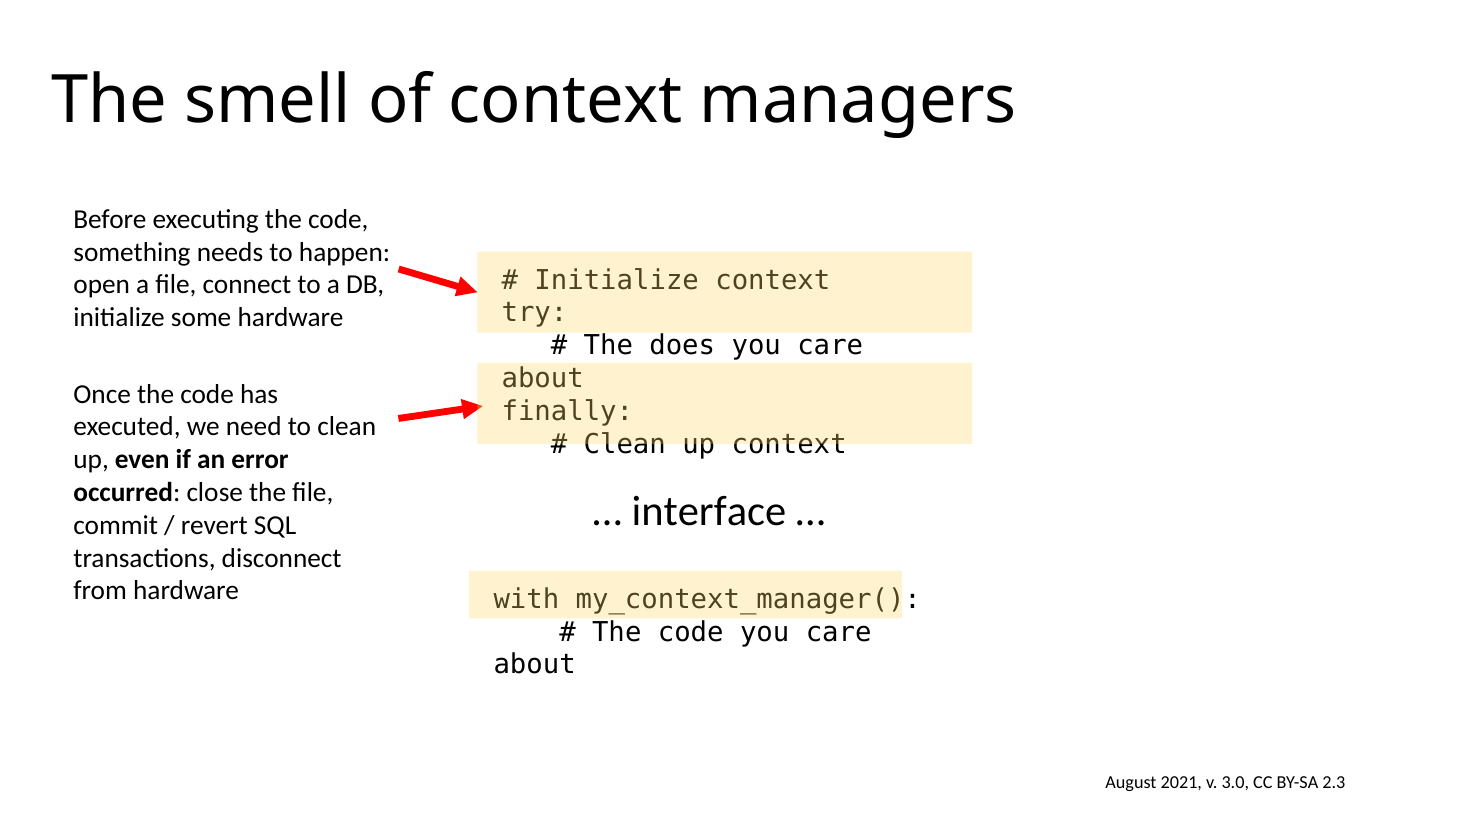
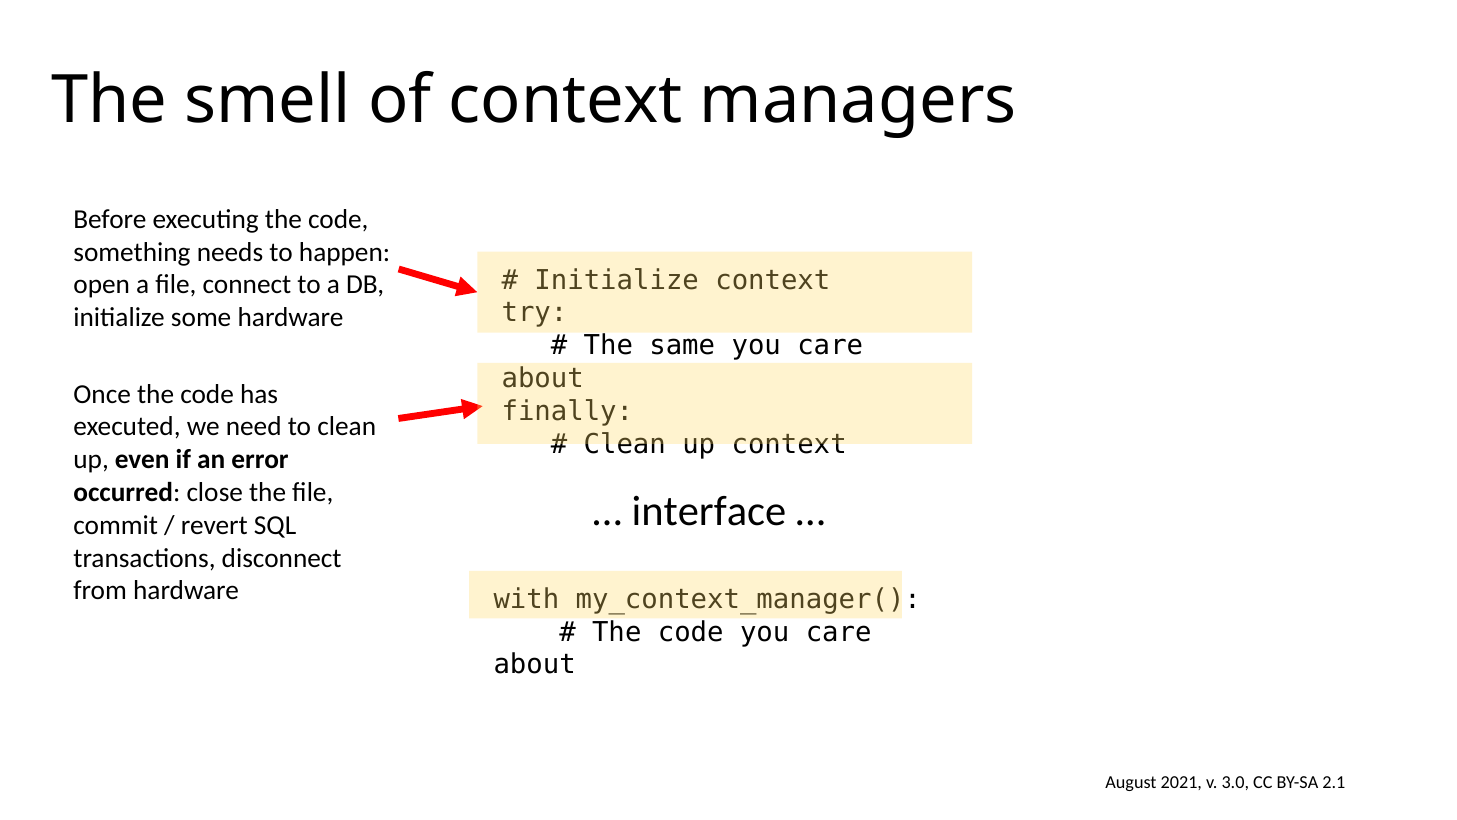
does: does -> same
2.3: 2.3 -> 2.1
